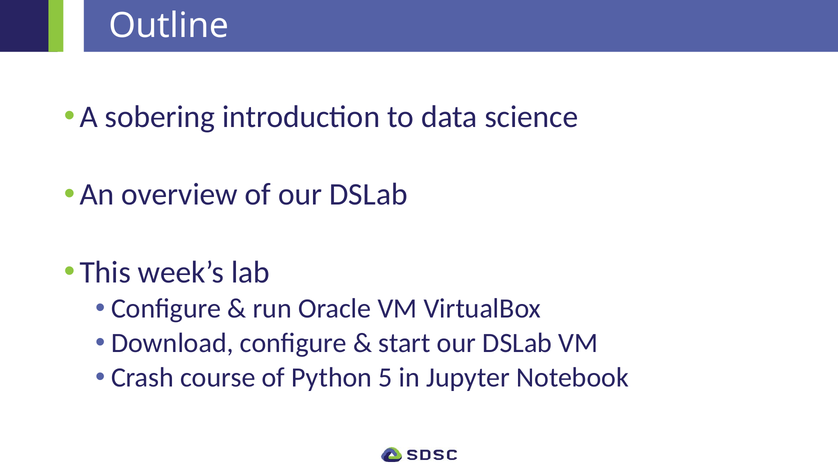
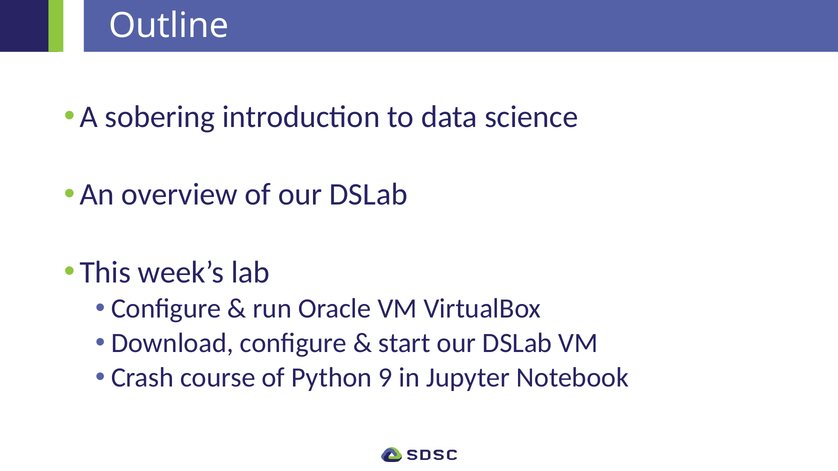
5: 5 -> 9
